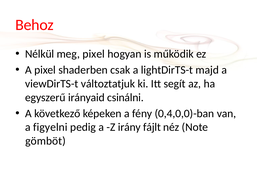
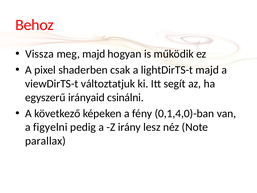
Nélkül: Nélkül -> Vissza
meg pixel: pixel -> majd
0,4,0,0)-ban: 0,4,0,0)-ban -> 0,1,4,0)-ban
fájlt: fájlt -> lesz
gömböt: gömböt -> parallax
